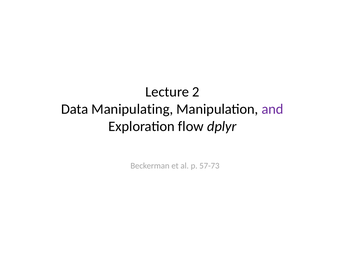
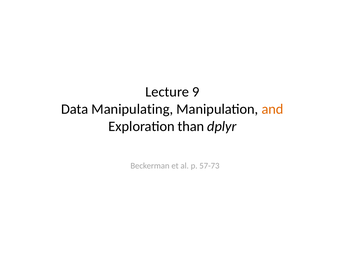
2: 2 -> 9
and colour: purple -> orange
flow: flow -> than
